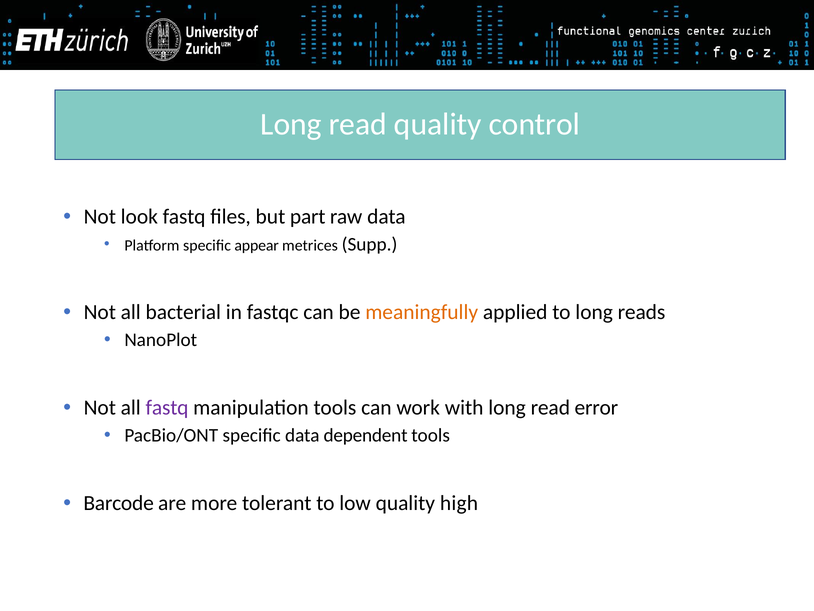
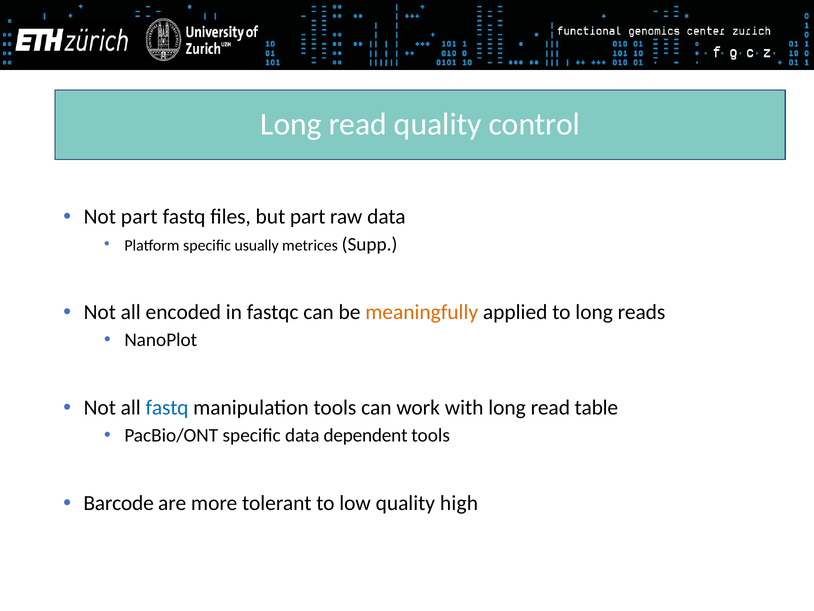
Not look: look -> part
appear: appear -> usually
bacterial: bacterial -> encoded
fastq at (167, 407) colour: purple -> blue
error: error -> table
